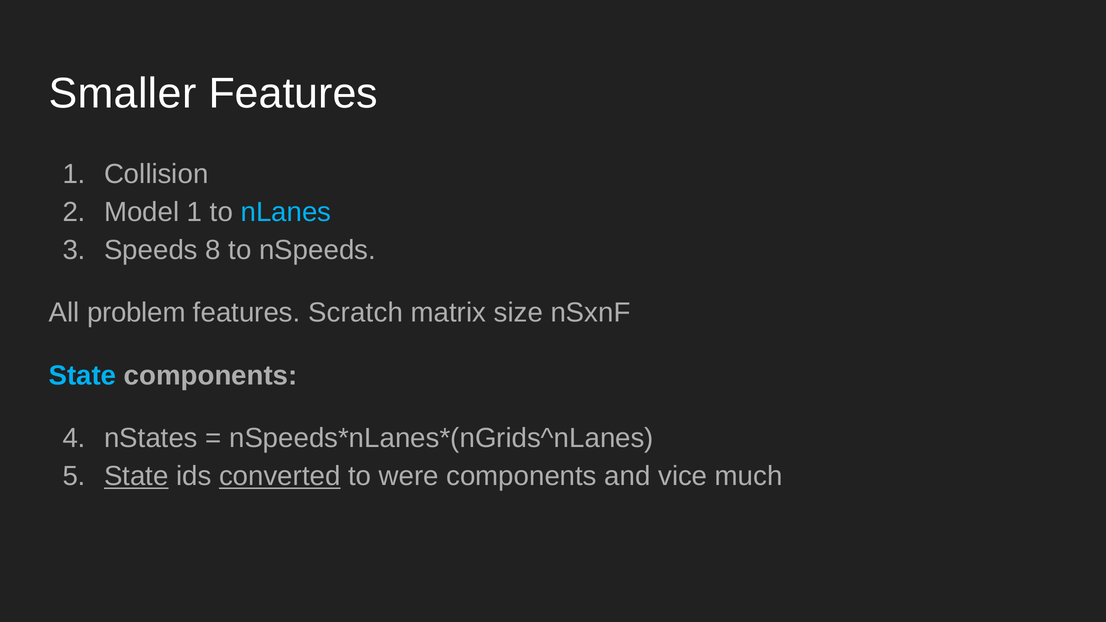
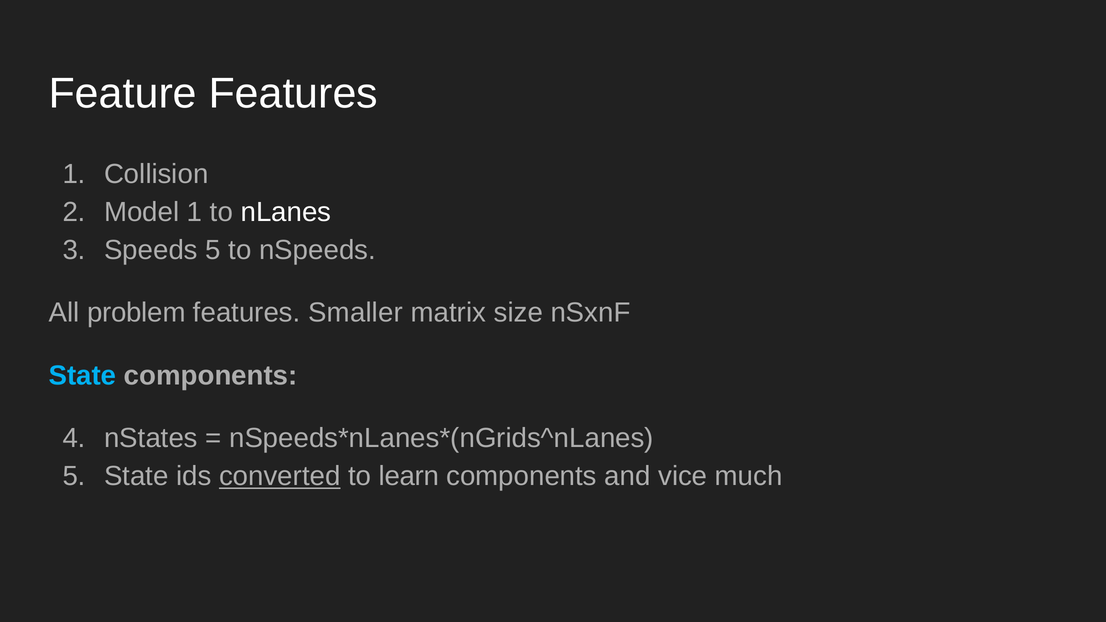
Smaller: Smaller -> Feature
nLanes colour: light blue -> white
Speeds 8: 8 -> 5
Scratch: Scratch -> Smaller
State at (136, 476) underline: present -> none
were: were -> learn
